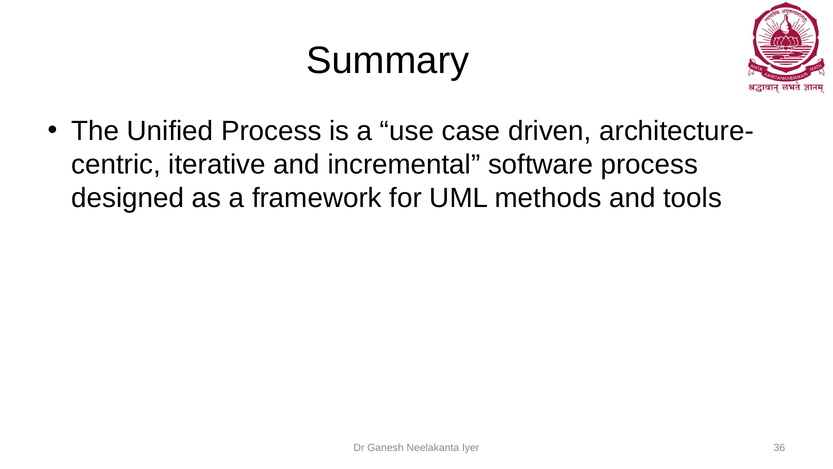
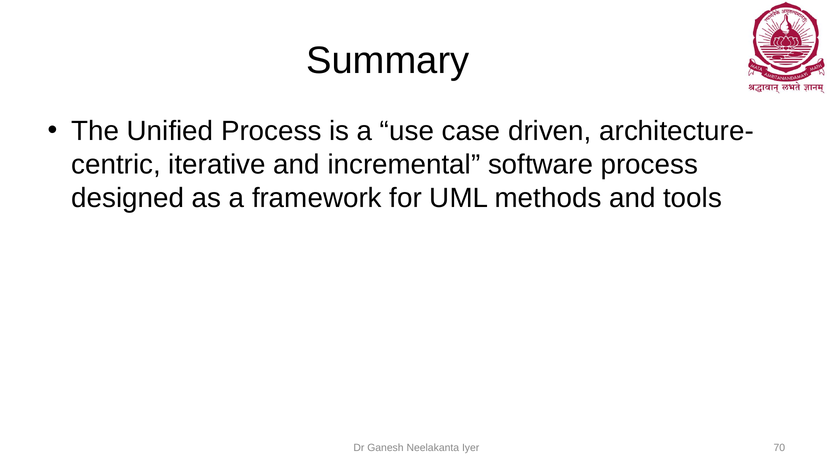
36: 36 -> 70
